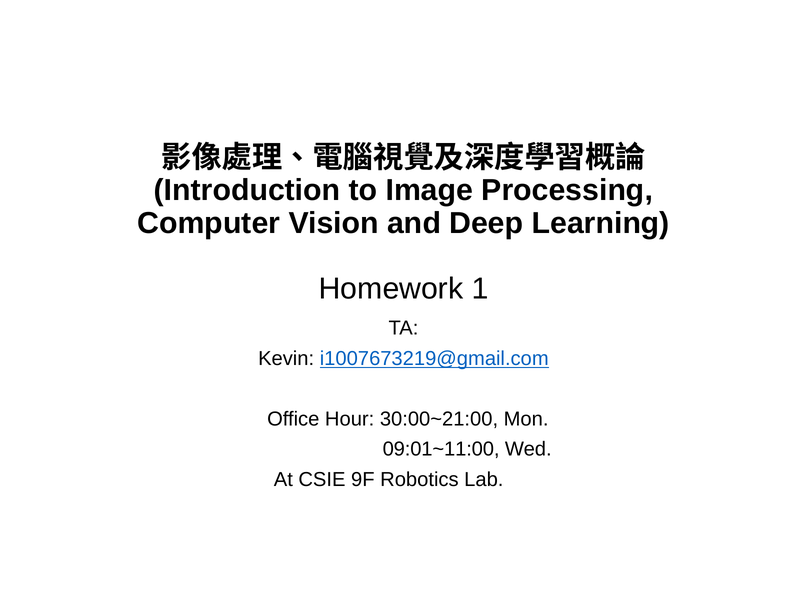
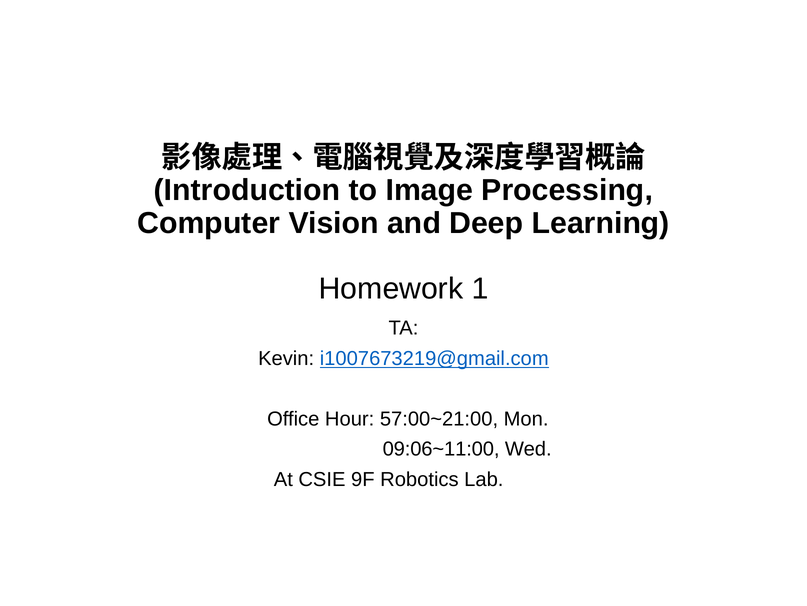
30:00~21:00: 30:00~21:00 -> 57:00~21:00
09:01~11:00: 09:01~11:00 -> 09:06~11:00
